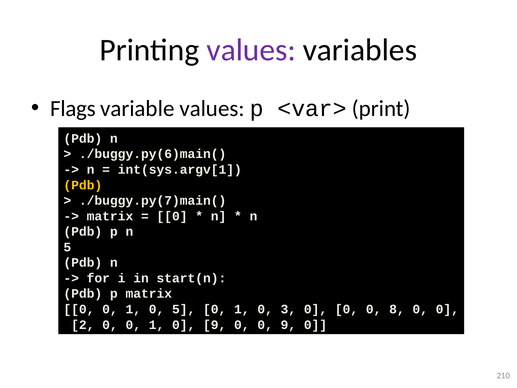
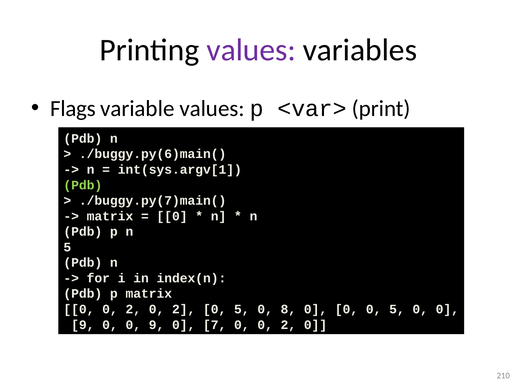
Pdb at (83, 185) colour: yellow -> light green
start(n: start(n -> index(n
1 at (133, 309): 1 -> 2
5 at (184, 309): 5 -> 2
1 at (242, 309): 1 -> 5
3: 3 -> 8
0 0 8: 8 -> 5
2 at (83, 325): 2 -> 9
1 at (157, 325): 1 -> 9
9 at (215, 325): 9 -> 7
9 at (288, 325): 9 -> 2
